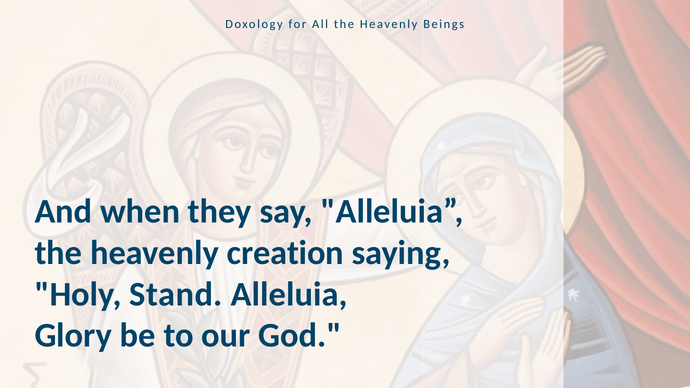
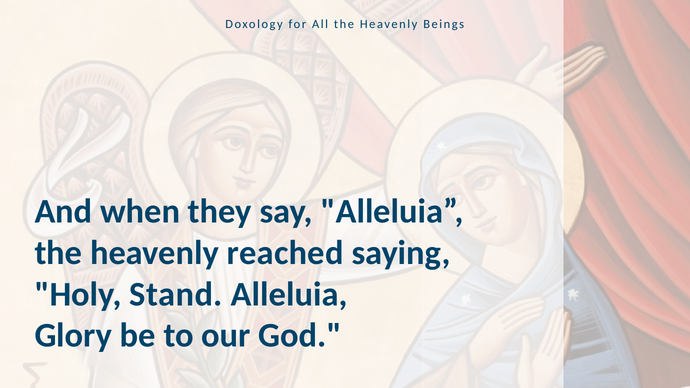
creation: creation -> reached
